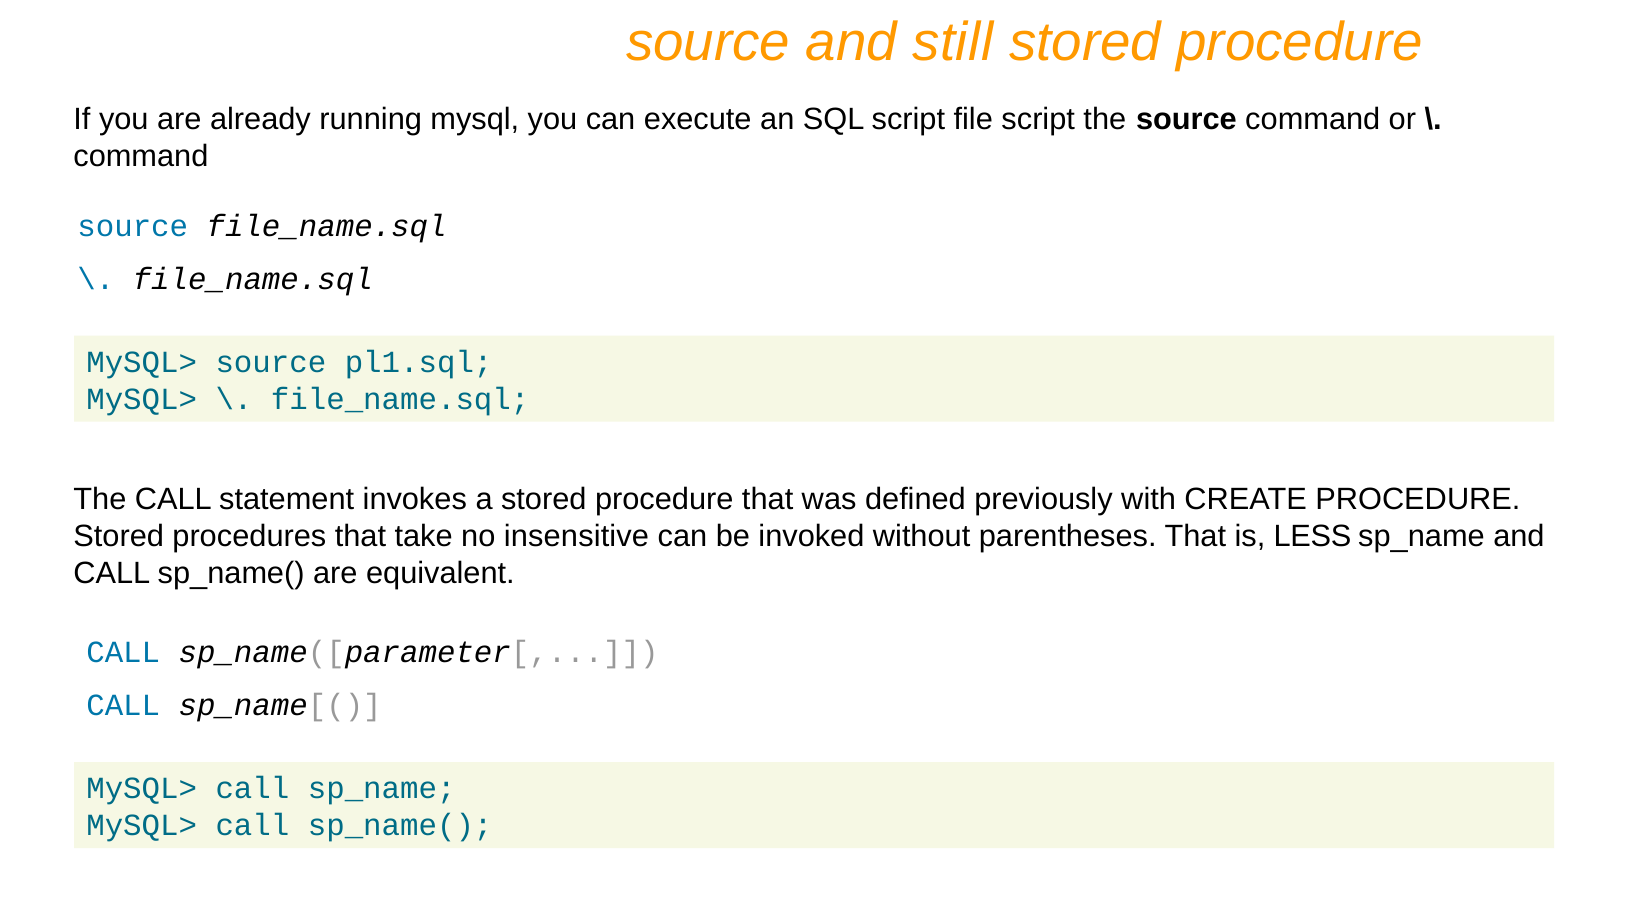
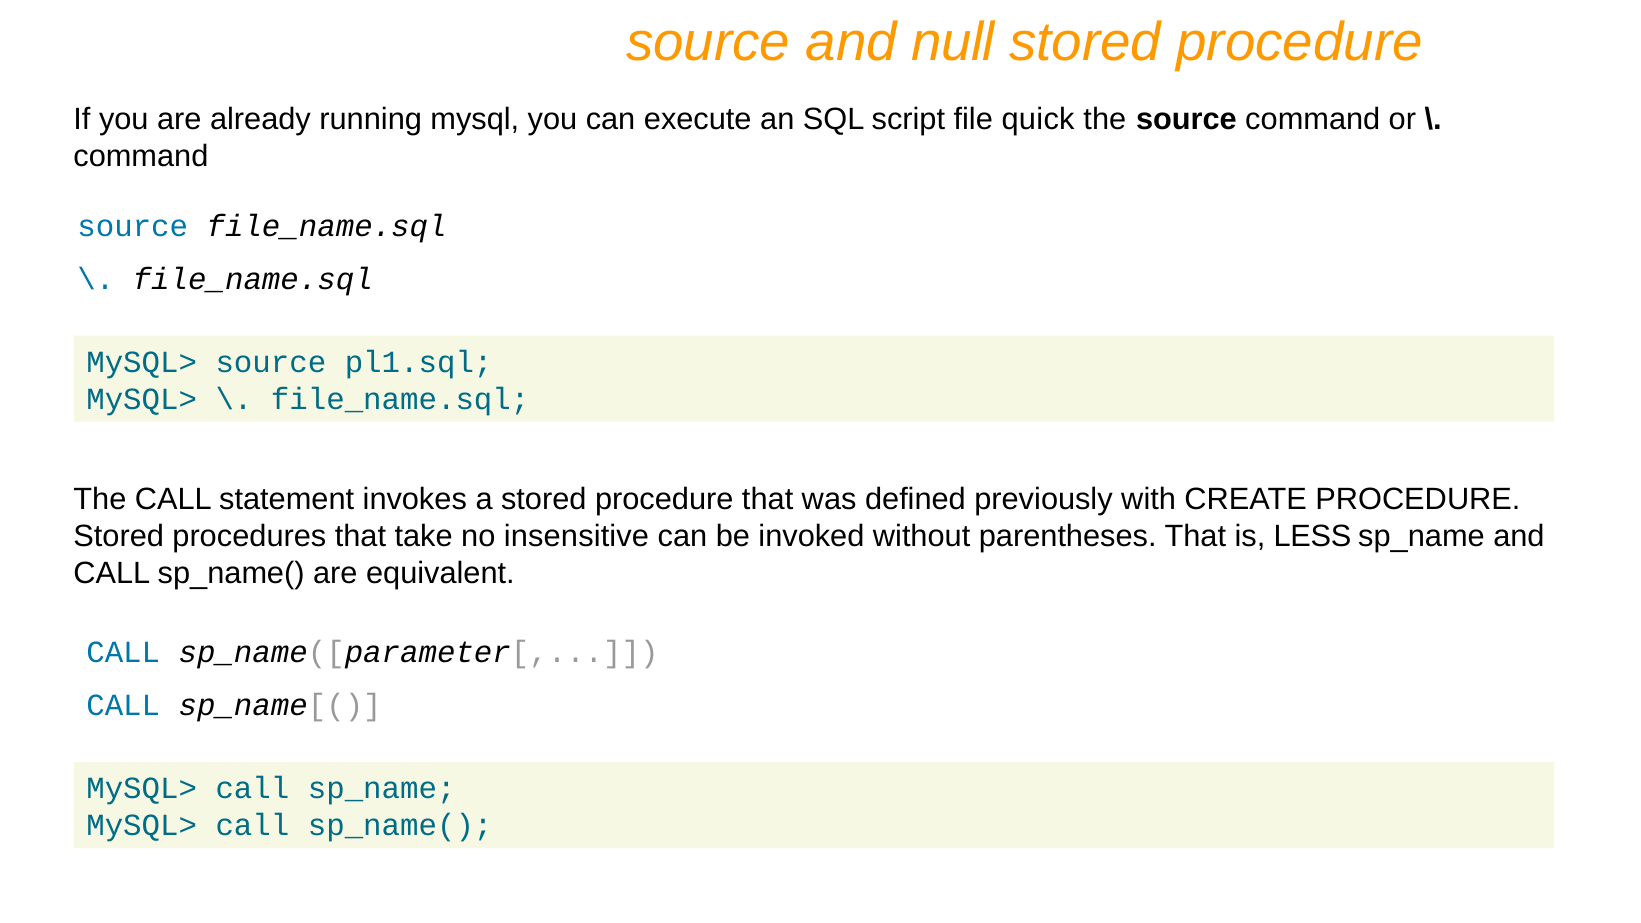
still: still -> null
file script: script -> quick
